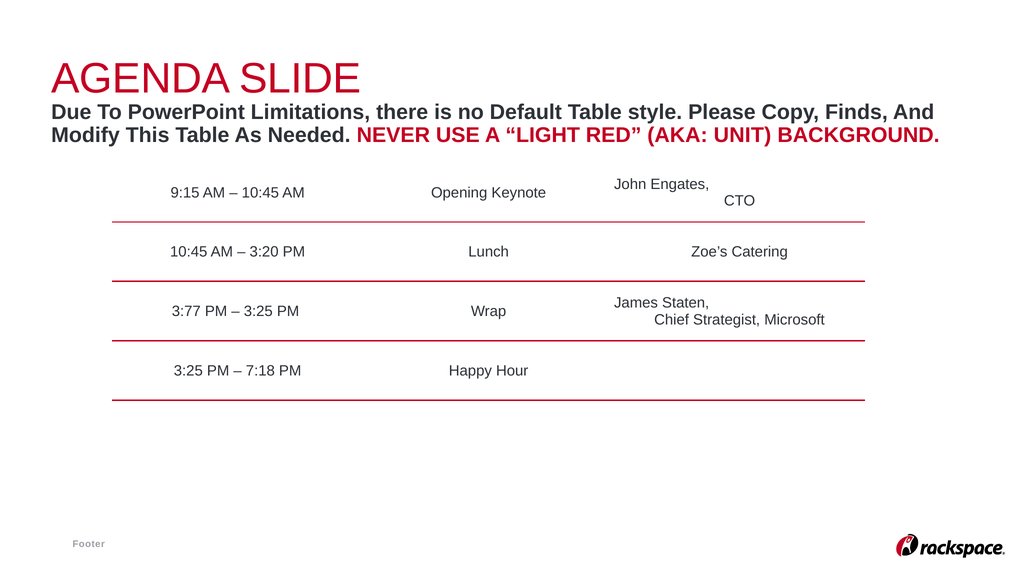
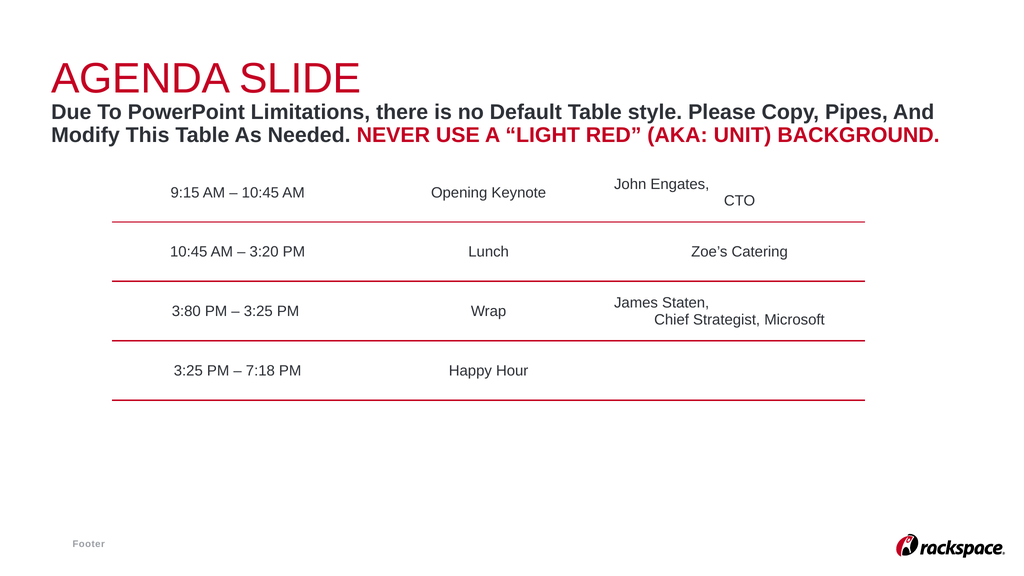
Finds: Finds -> Pipes
3:77: 3:77 -> 3:80
